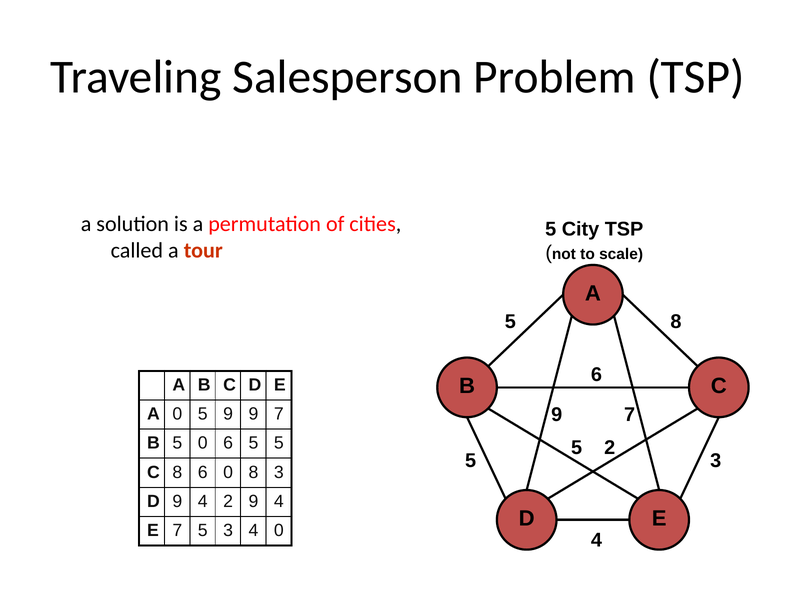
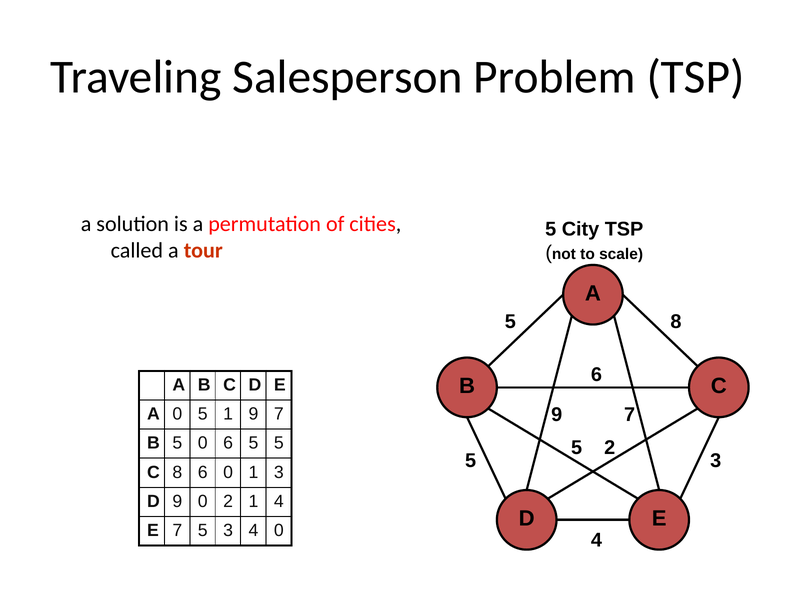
0 5 9: 9 -> 1
0 8: 8 -> 1
D 9 4: 4 -> 0
2 9: 9 -> 1
